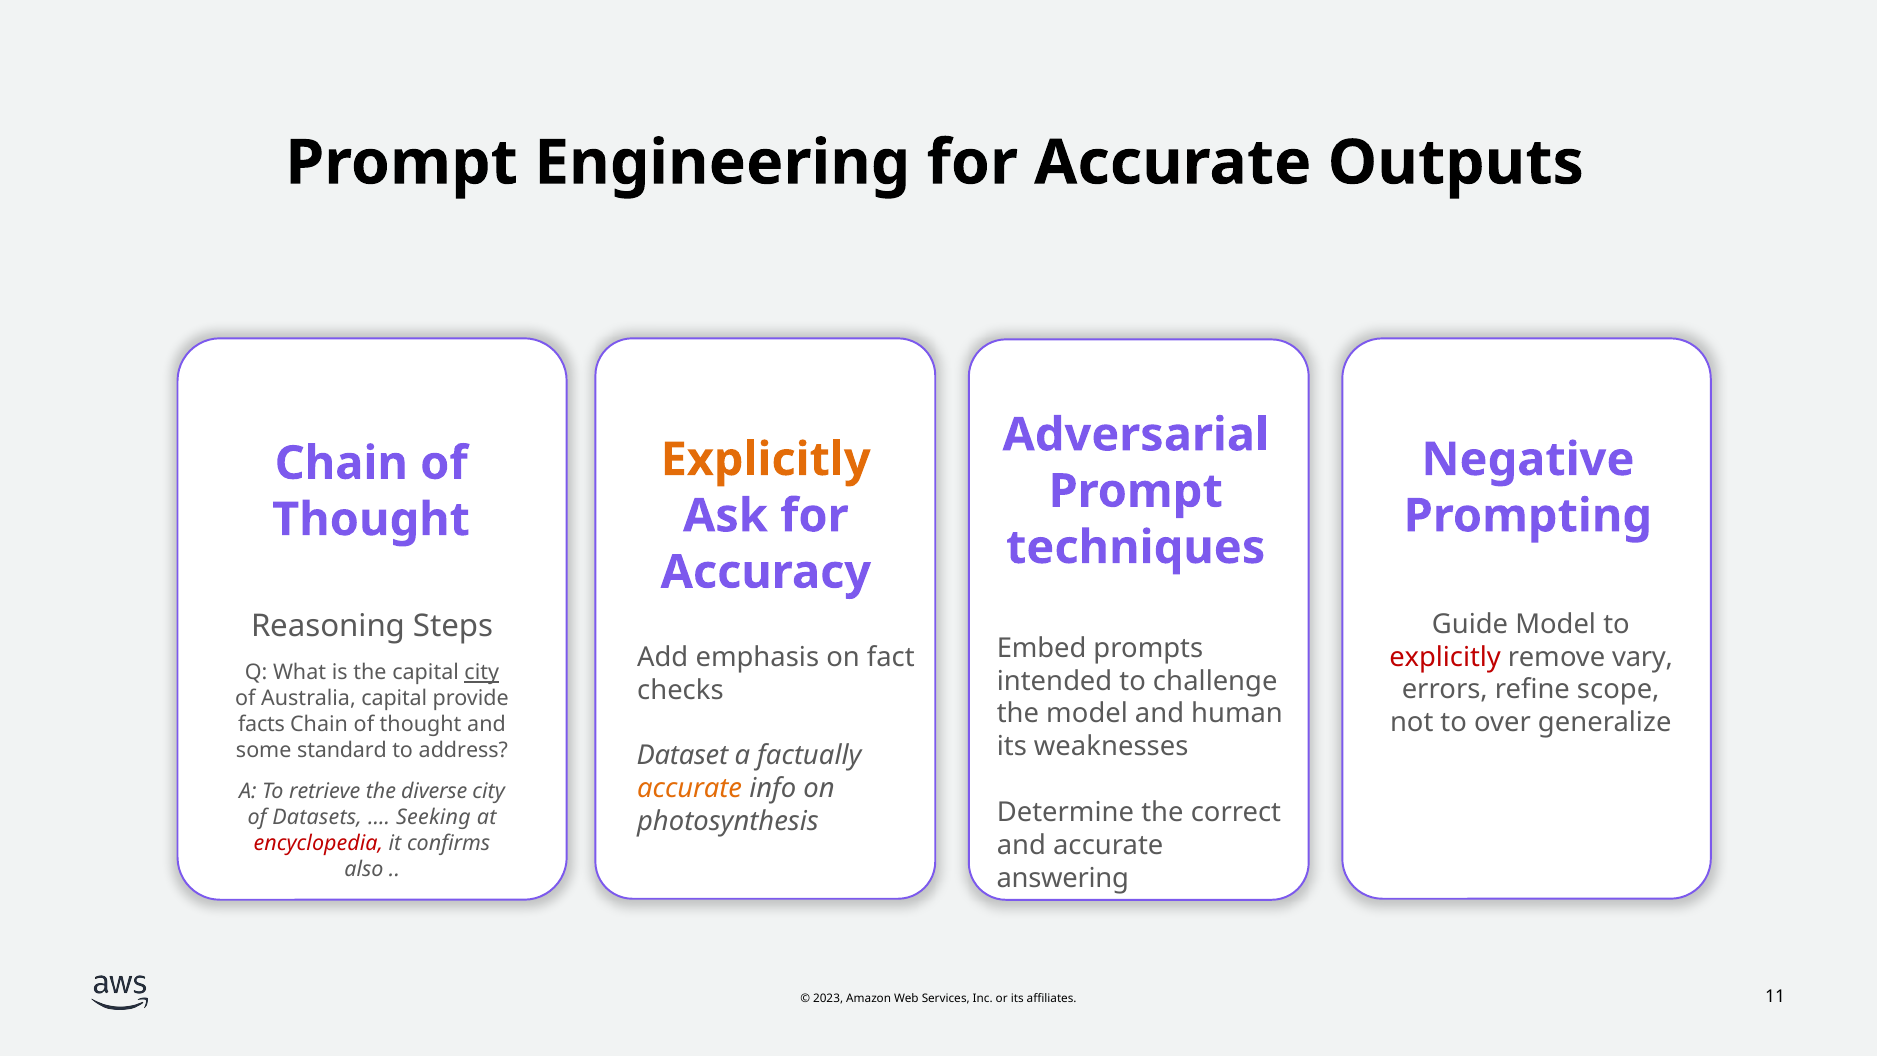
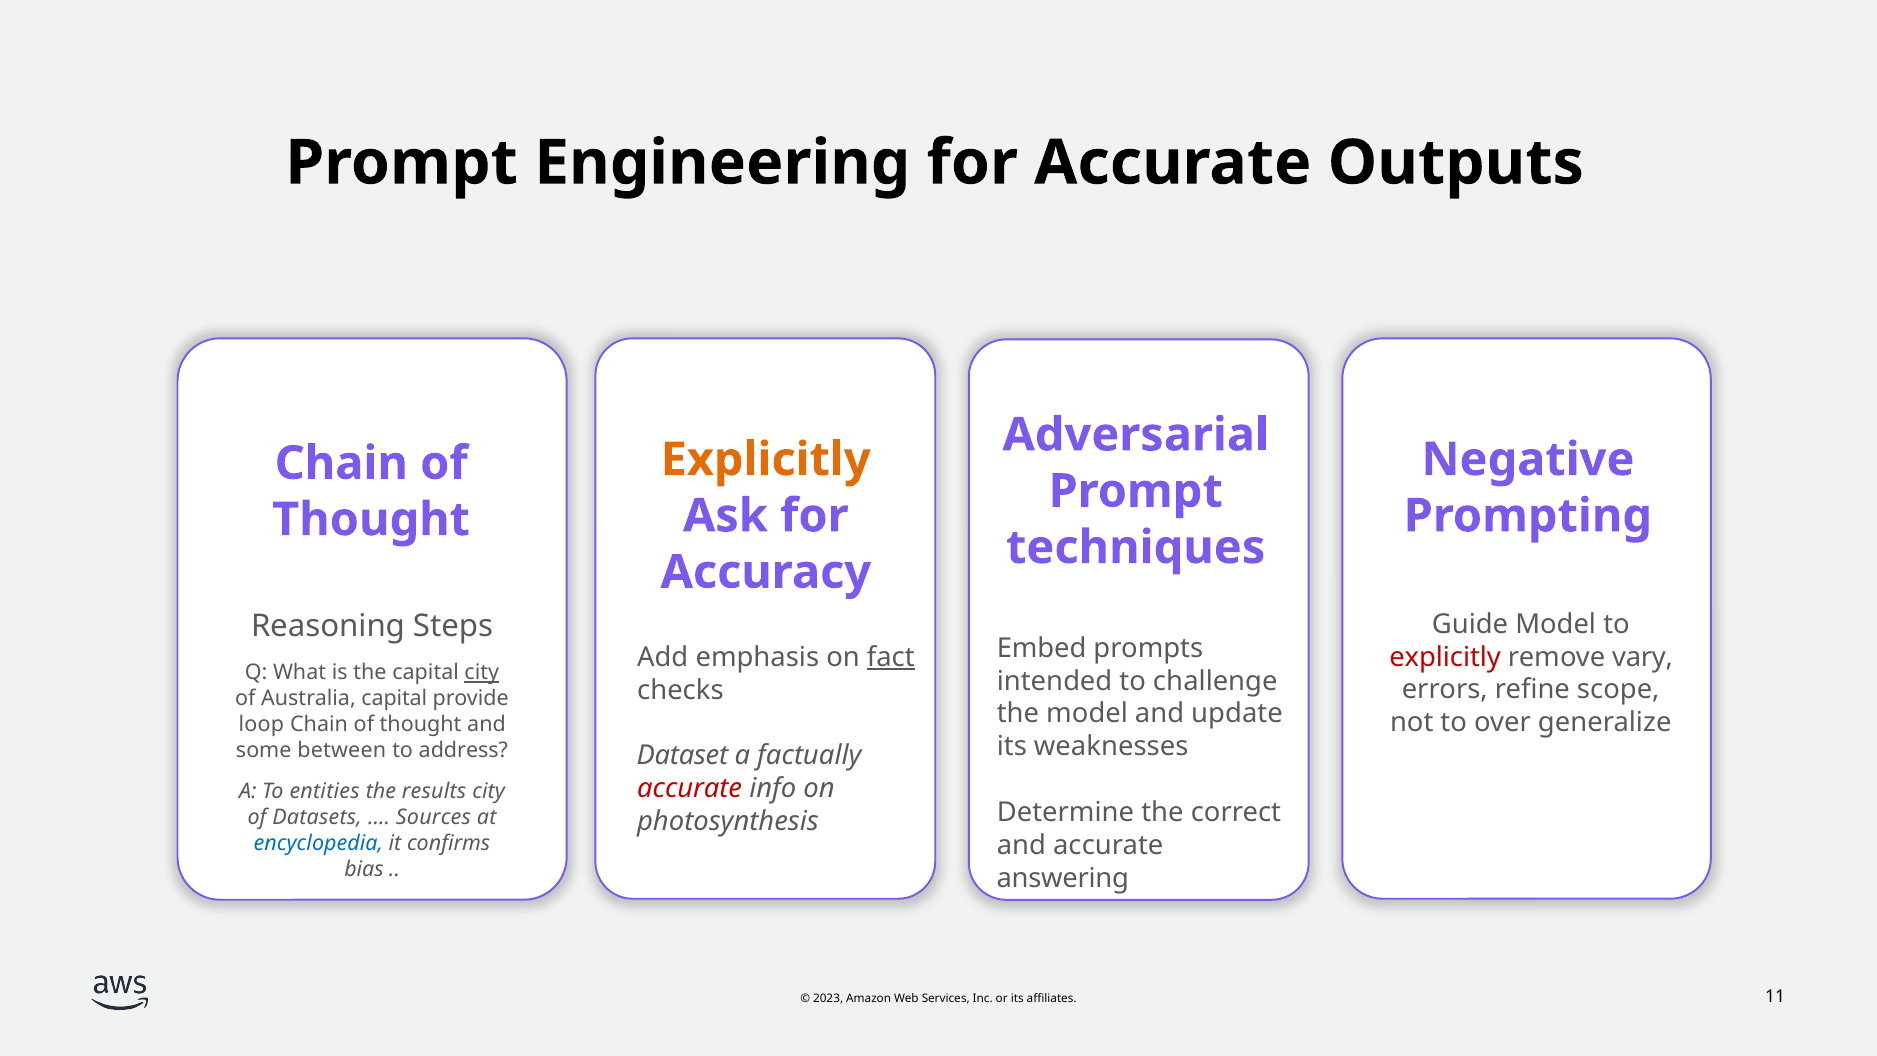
fact underline: none -> present
human: human -> update
facts: facts -> loop
standard: standard -> between
accurate at (690, 788) colour: orange -> red
retrieve: retrieve -> entities
diverse: diverse -> results
Seeking: Seeking -> Sources
encyclopedia colour: red -> blue
also: also -> bias
